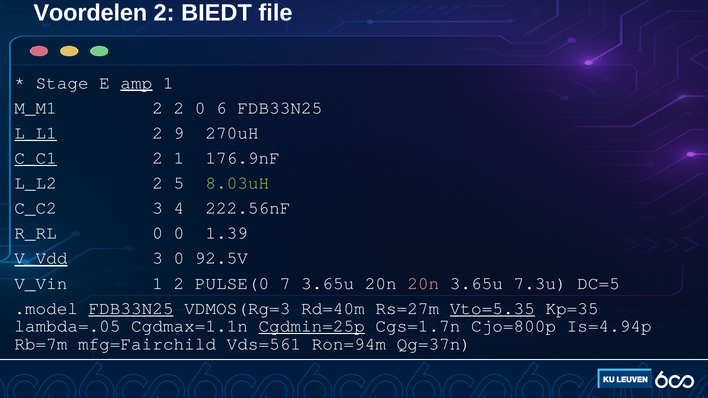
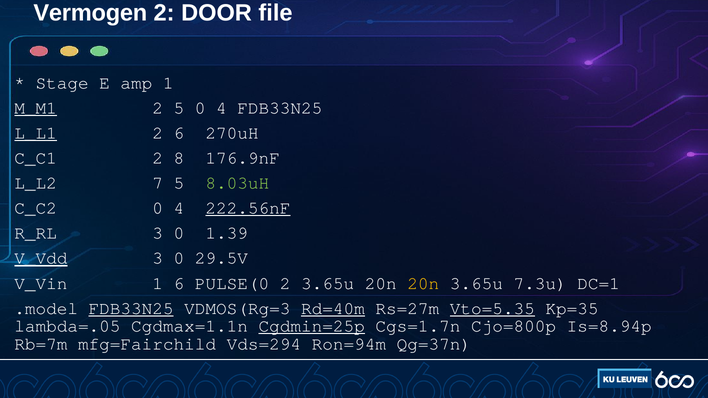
Voordelen: Voordelen -> Vermogen
BIEDT: BIEDT -> DOOR
amp underline: present -> none
M_M1 underline: none -> present
2 2: 2 -> 5
6 at (221, 108): 6 -> 4
2 9: 9 -> 6
C_C1 underline: present -> none
2 1: 1 -> 8
L_L2 2: 2 -> 7
C_C2 3: 3 -> 0
222.56nF underline: none -> present
R_RL 0: 0 -> 3
92.5V: 92.5V -> 29.5V
1 2: 2 -> 6
PULSE(0 7: 7 -> 2
20n at (423, 283) colour: pink -> yellow
DC=5: DC=5 -> DC=1
Rd=40m underline: none -> present
Is=4.94p: Is=4.94p -> Is=8.94p
Vds=561: Vds=561 -> Vds=294
